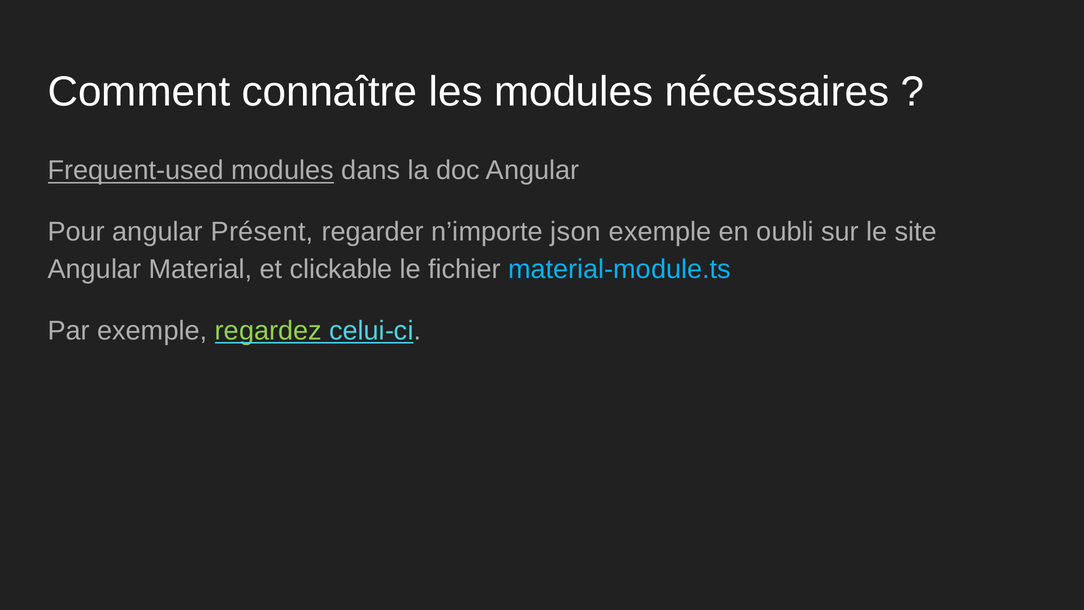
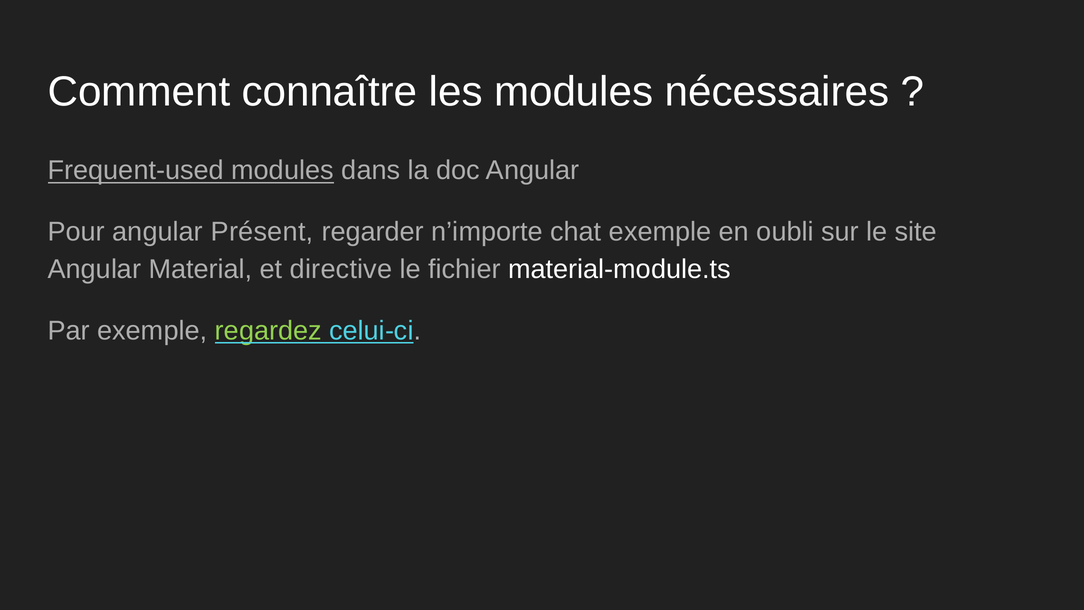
json: json -> chat
clickable: clickable -> directive
material-module.ts colour: light blue -> white
